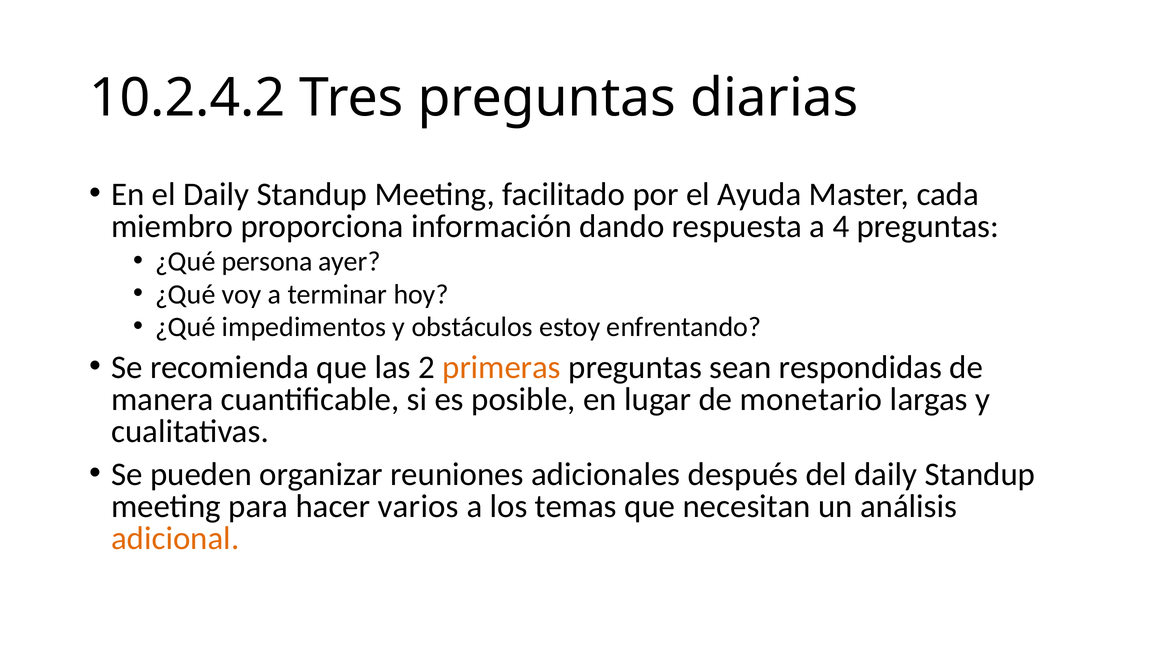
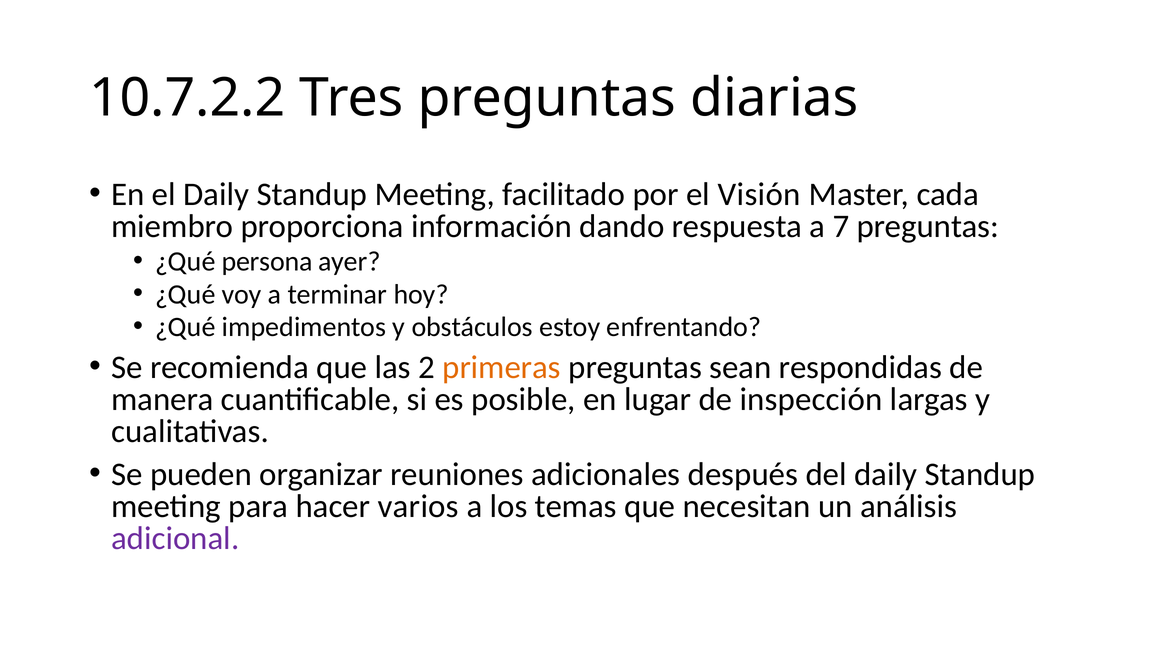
10.2.4.2: 10.2.4.2 -> 10.7.2.2
Ayuda: Ayuda -> Visión
4: 4 -> 7
monetario: monetario -> inspección
adicional colour: orange -> purple
